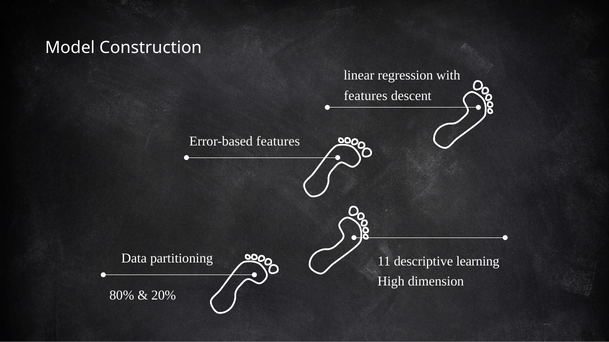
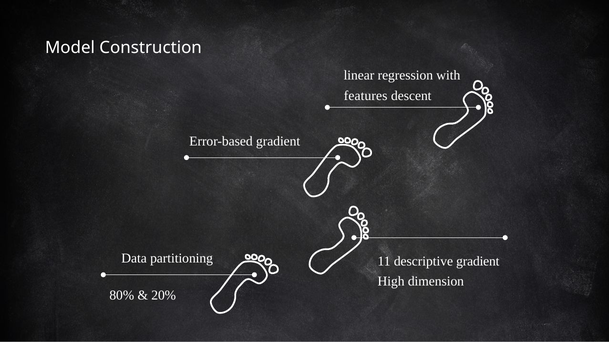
Error-based features: features -> gradient
descriptive learning: learning -> gradient
